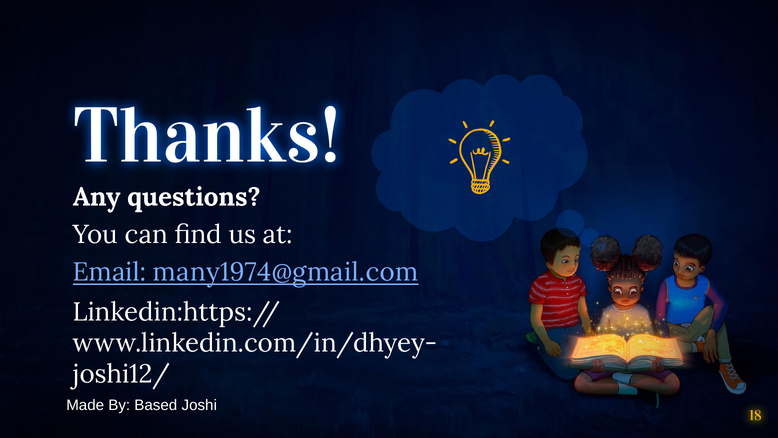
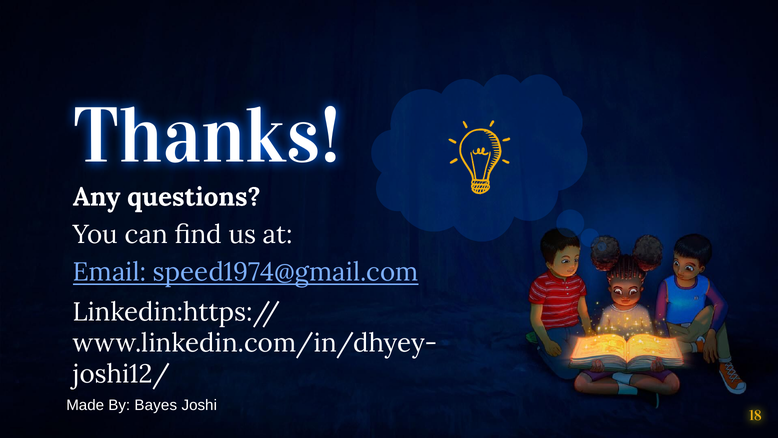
many1974@gmail.com: many1974@gmail.com -> speed1974@gmail.com
Based: Based -> Bayes
